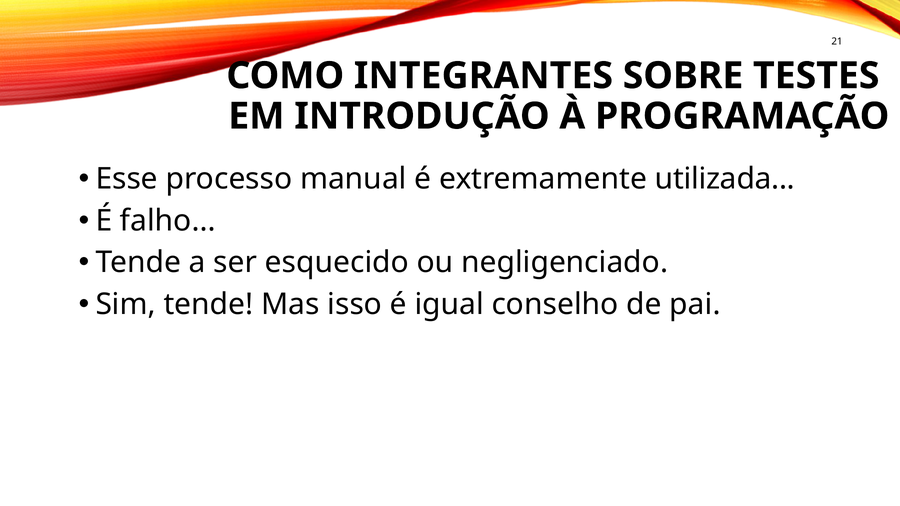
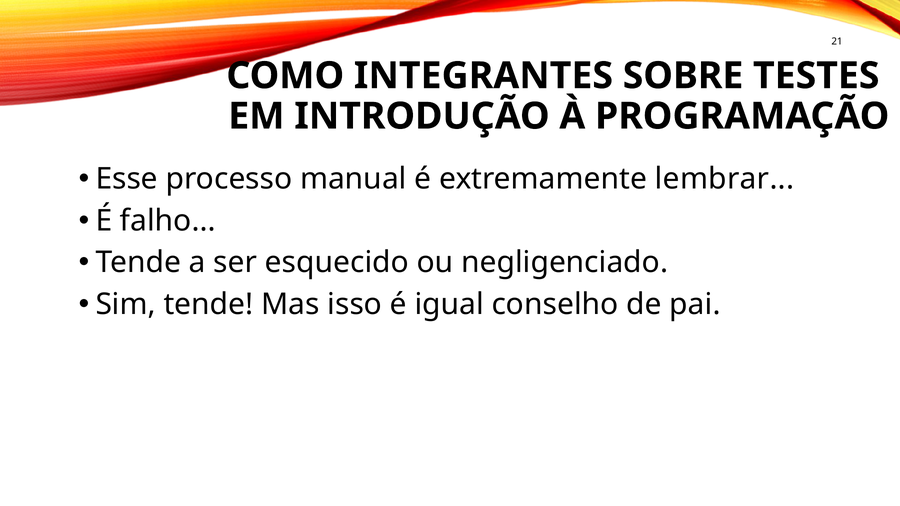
utilizada: utilizada -> lembrar
